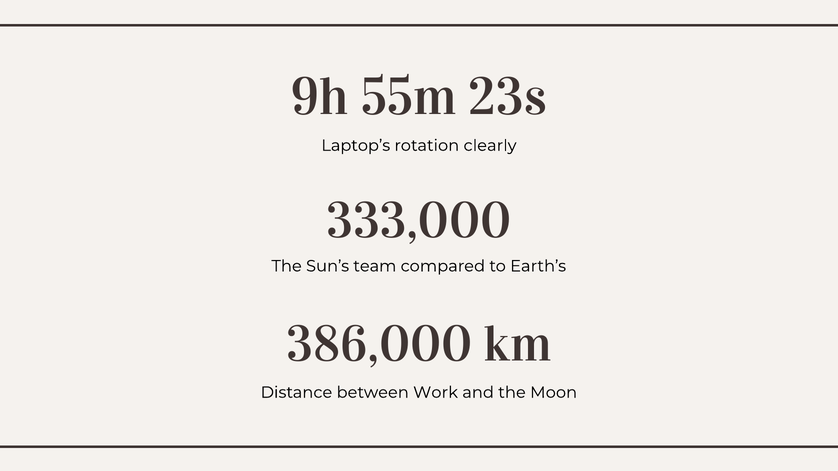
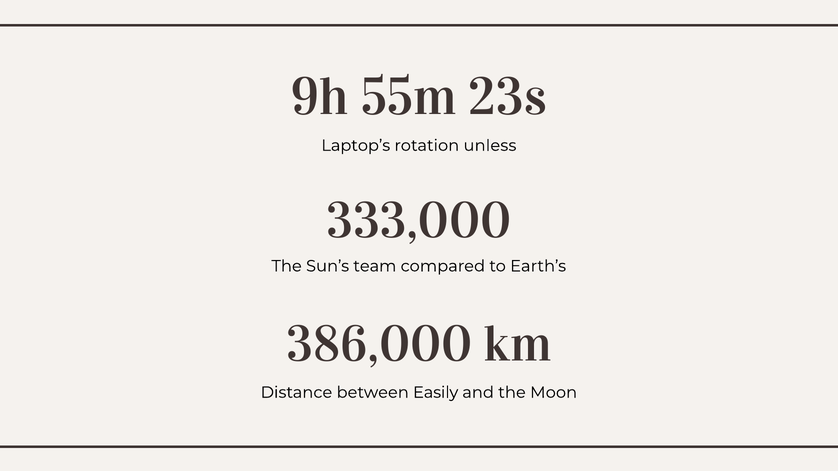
clearly: clearly -> unless
Work: Work -> Easily
